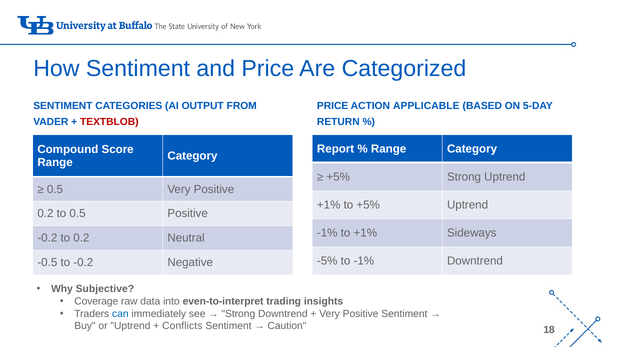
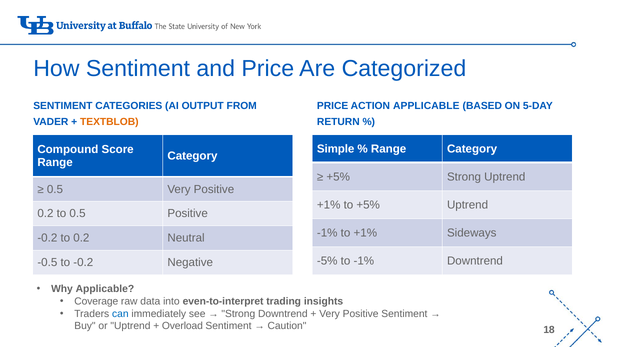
TEXTBLOB colour: red -> orange
Report: Report -> Simple
Why Subjective: Subjective -> Applicable
Conflicts: Conflicts -> Overload
